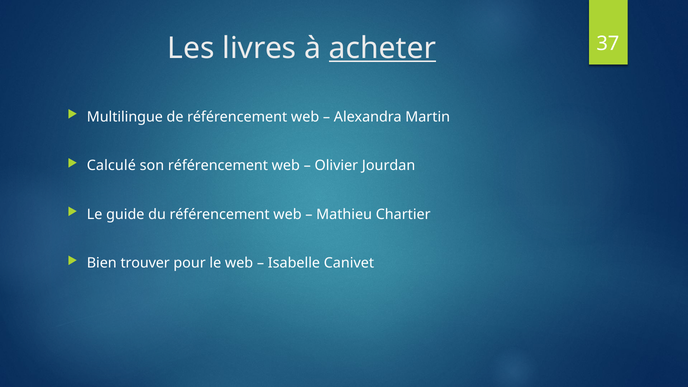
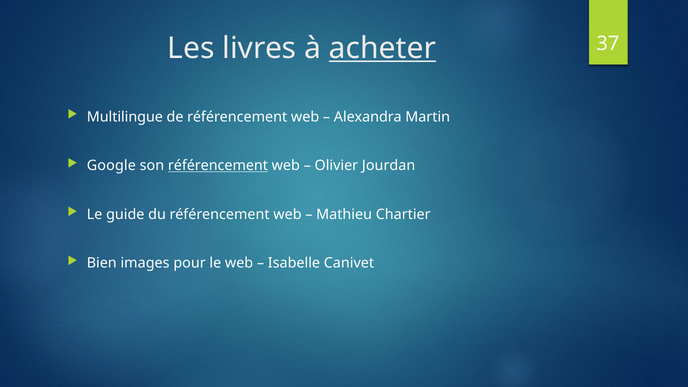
Calculé: Calculé -> Google
référencement at (218, 166) underline: none -> present
trouver: trouver -> images
